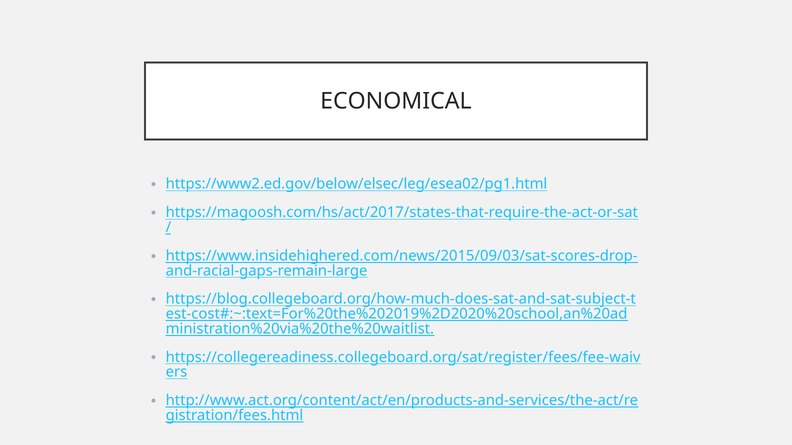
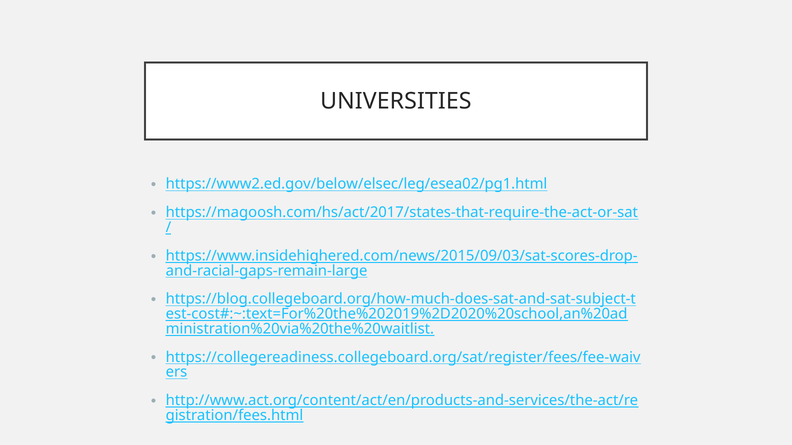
ECONOMICAL: ECONOMICAL -> UNIVERSITIES
